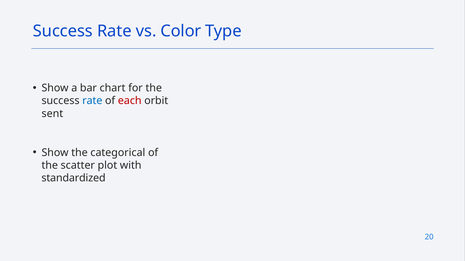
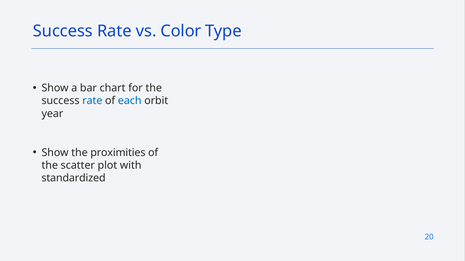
each colour: red -> blue
sent: sent -> year
categorical: categorical -> proximities
